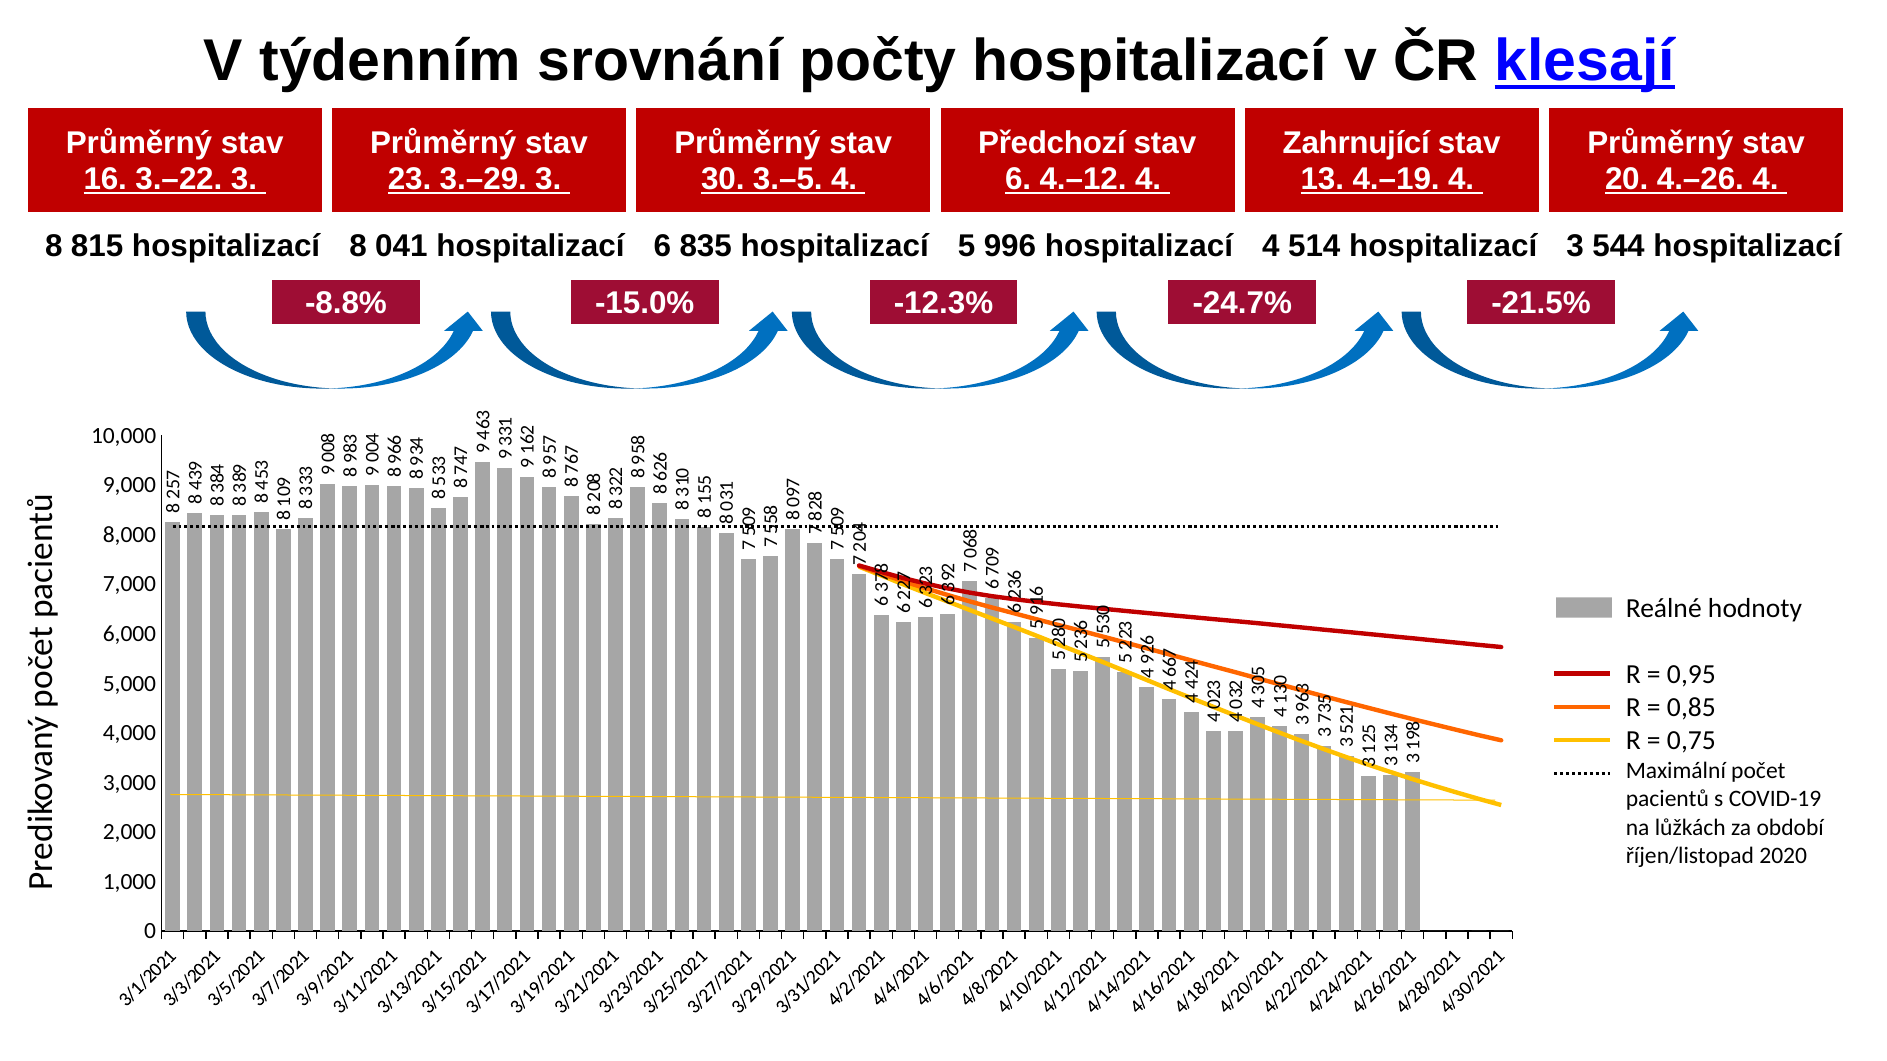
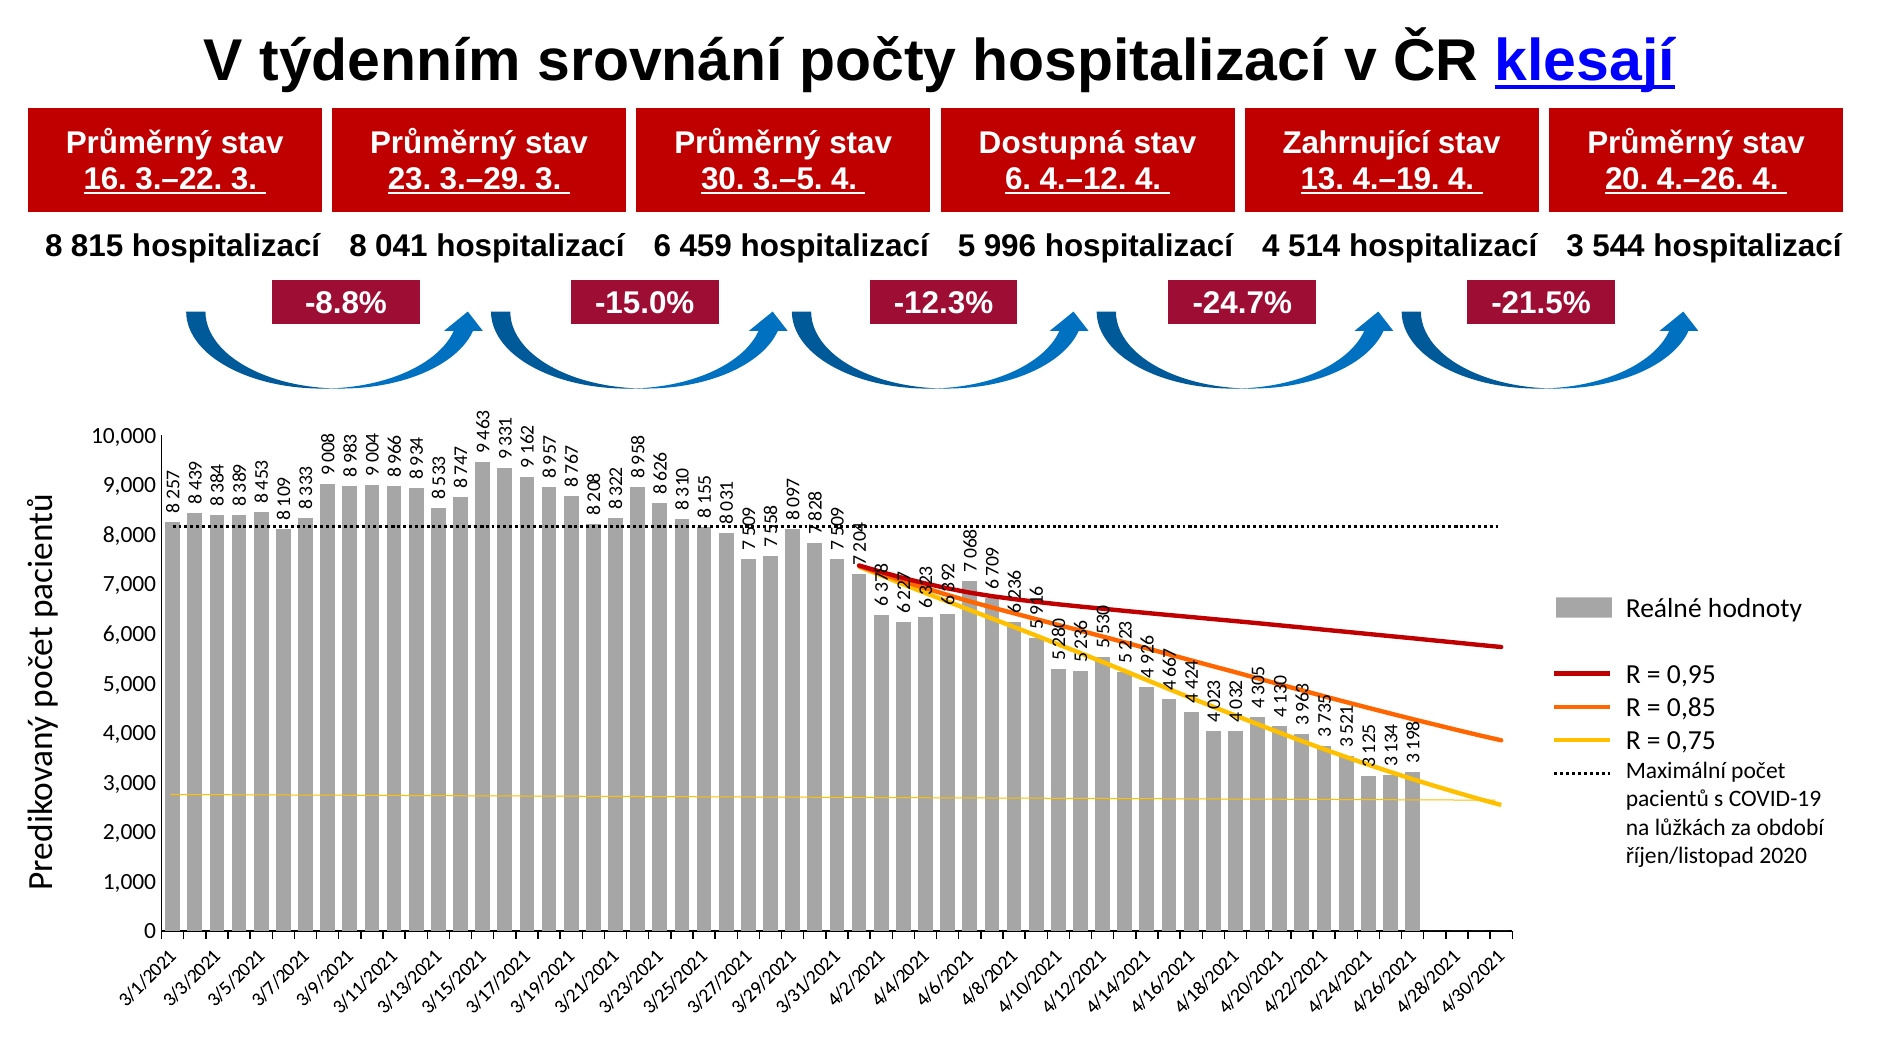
Předchozí: Předchozí -> Dostupná
835: 835 -> 459
